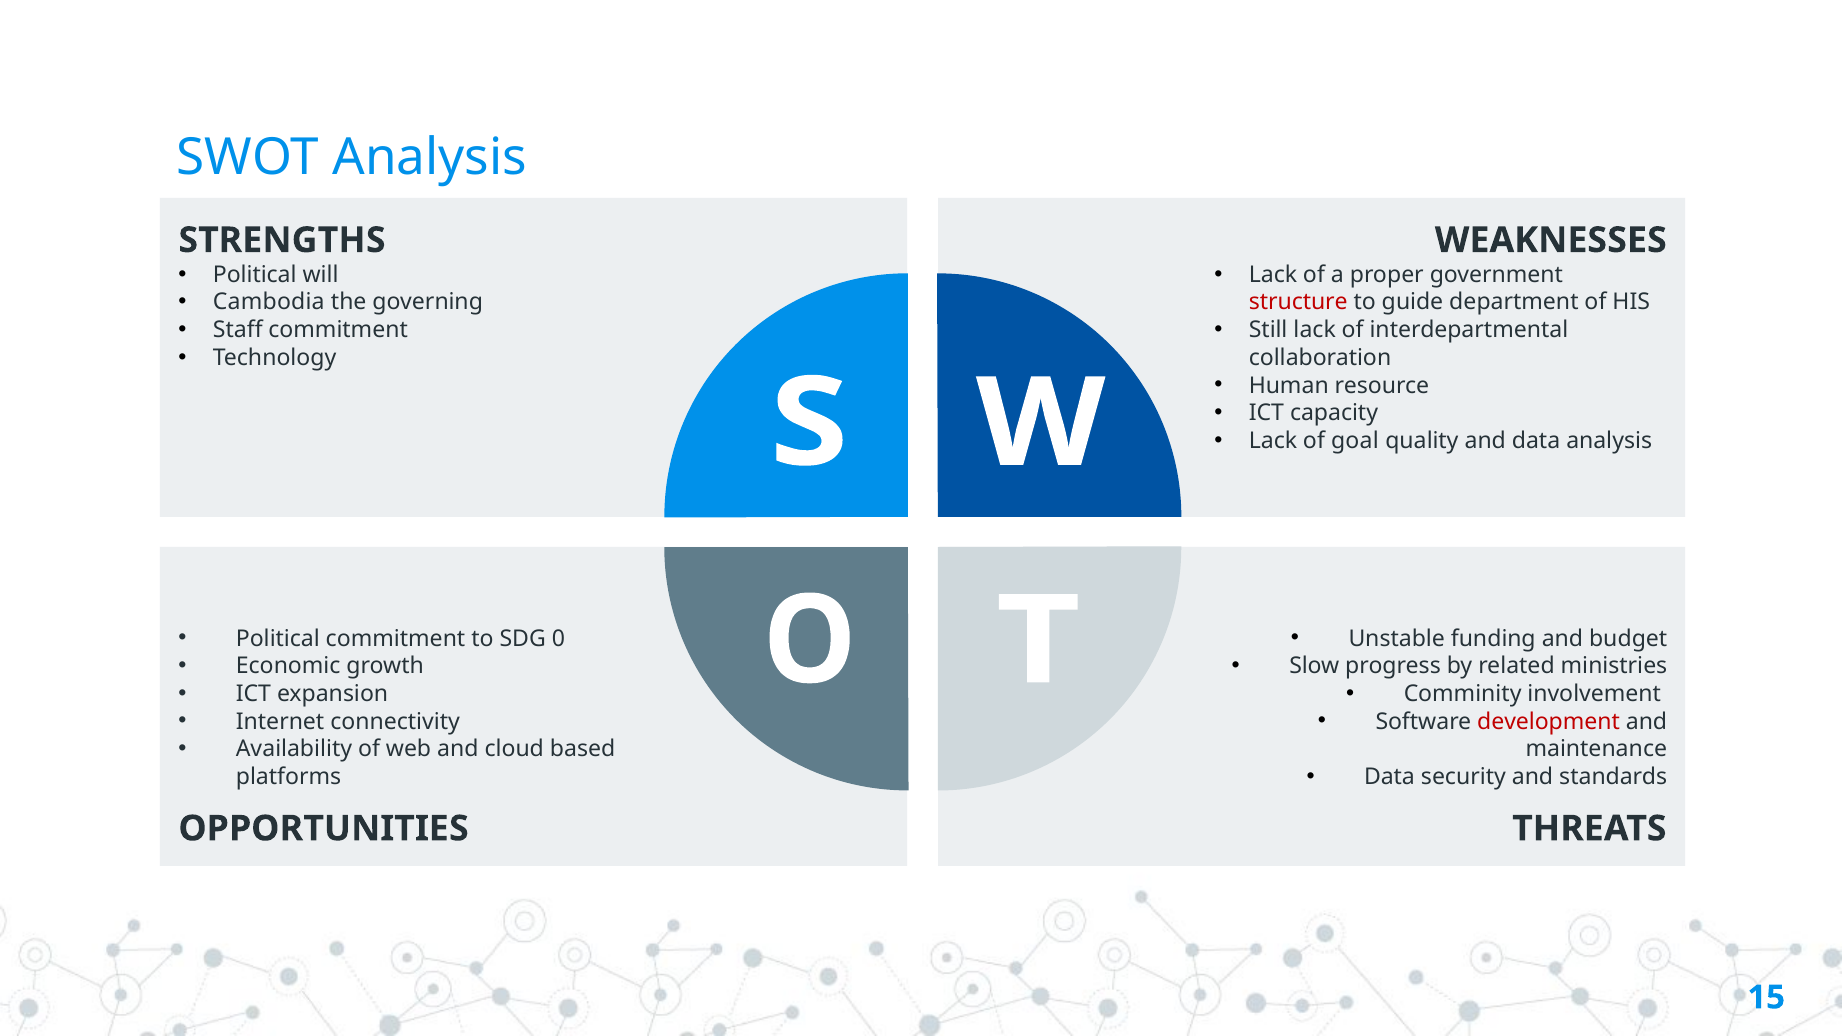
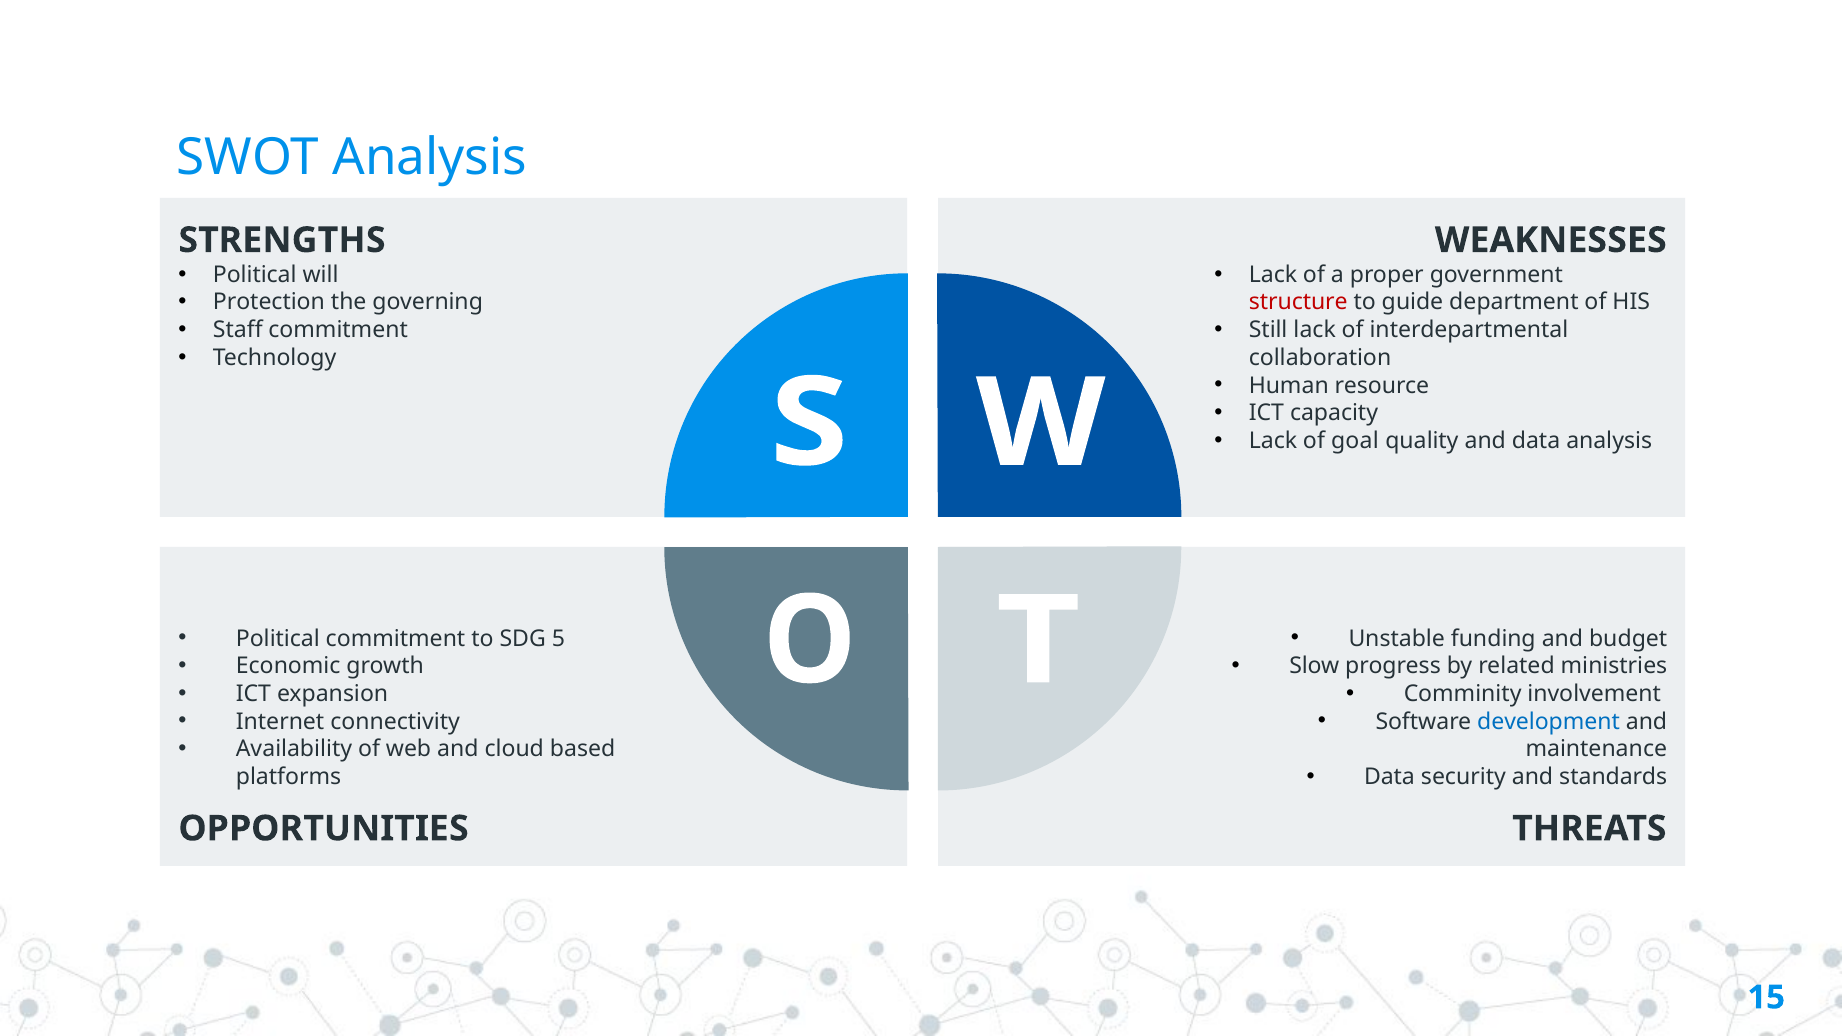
Cambodia: Cambodia -> Protection
0: 0 -> 5
development colour: red -> blue
